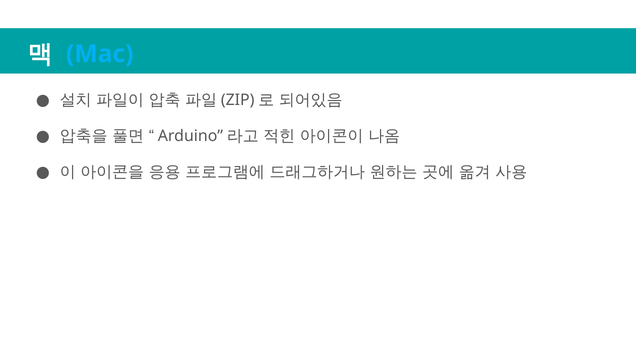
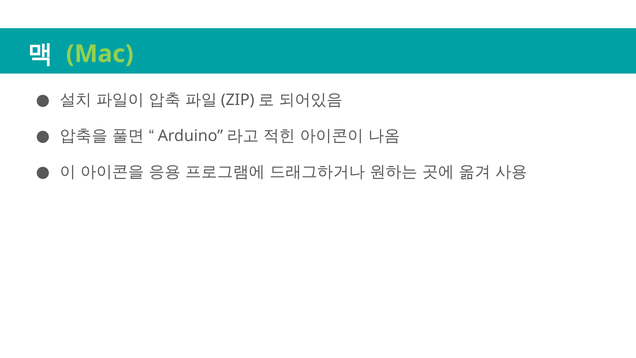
Mac colour: light blue -> light green
